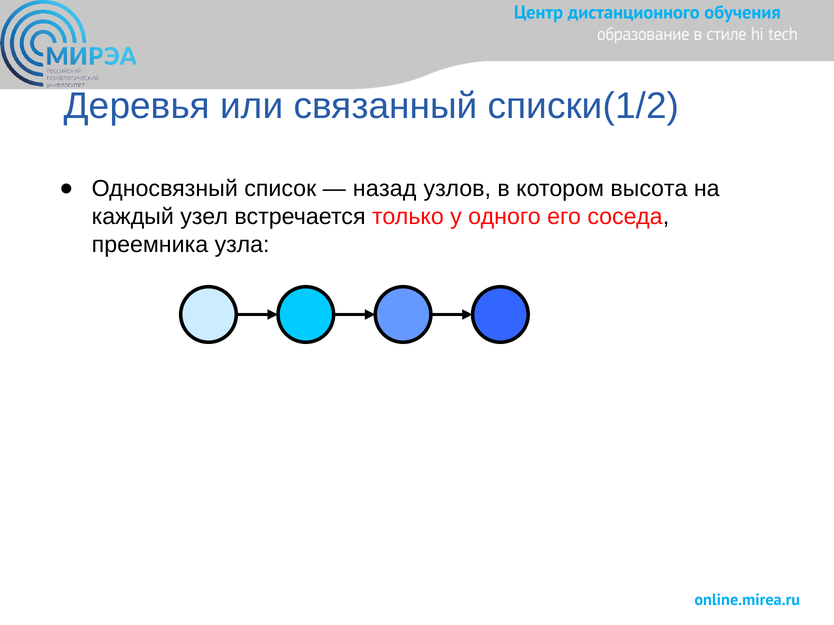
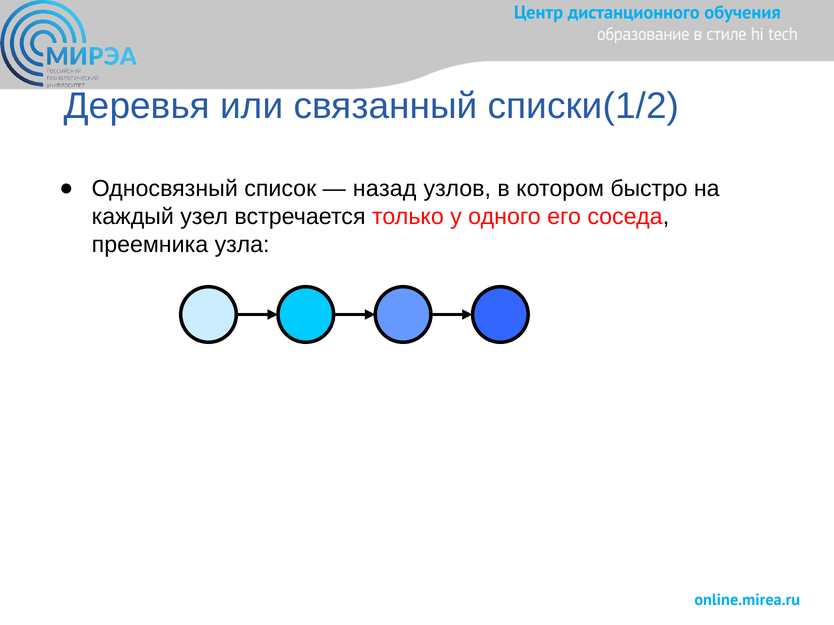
высота: высота -> быстро
